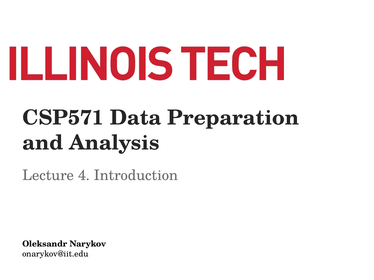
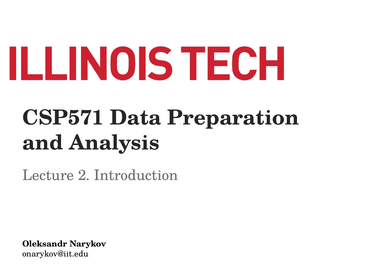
4: 4 -> 2
